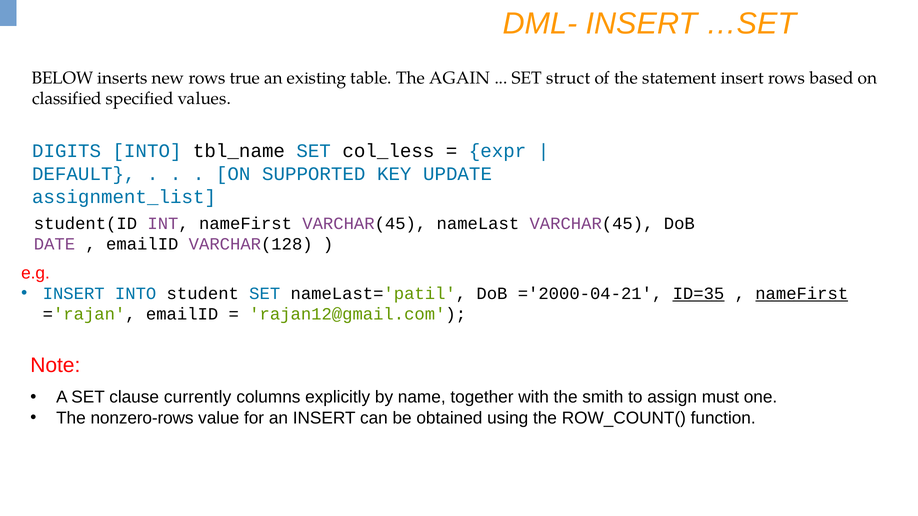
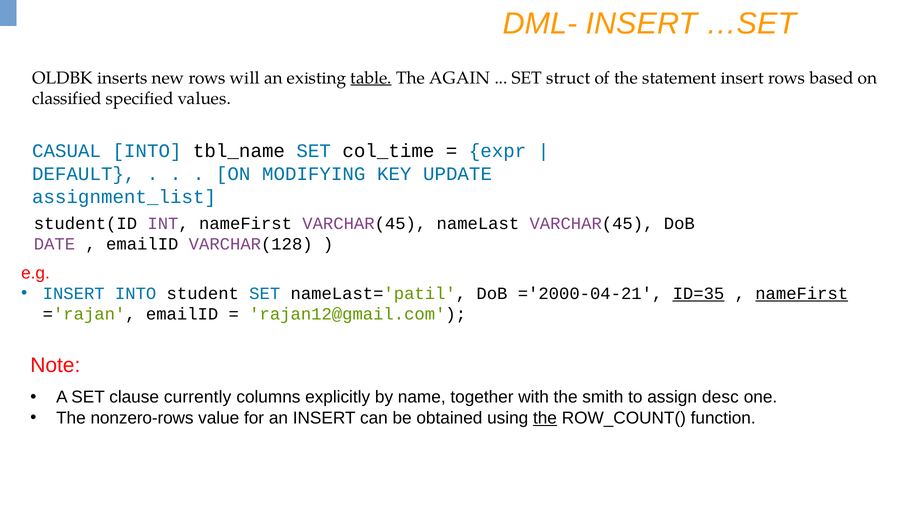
BELOW: BELOW -> OLDBK
true: true -> will
table underline: none -> present
DIGITS: DIGITS -> CASUAL
col_less: col_less -> col_time
SUPPORTED: SUPPORTED -> MODIFYING
must: must -> desc
the at (545, 418) underline: none -> present
